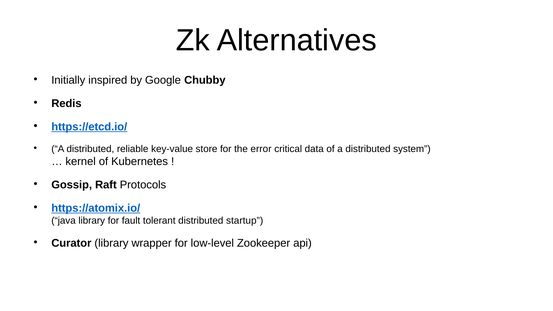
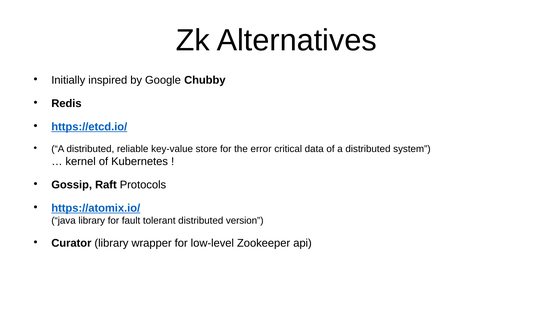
startup: startup -> version
